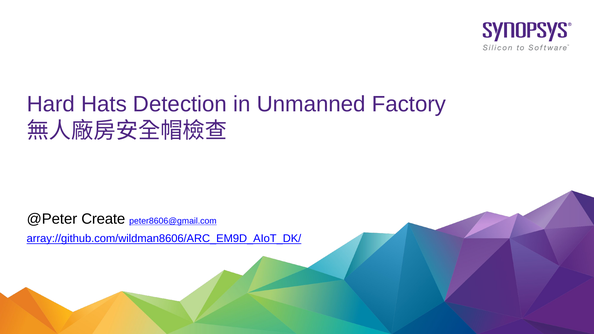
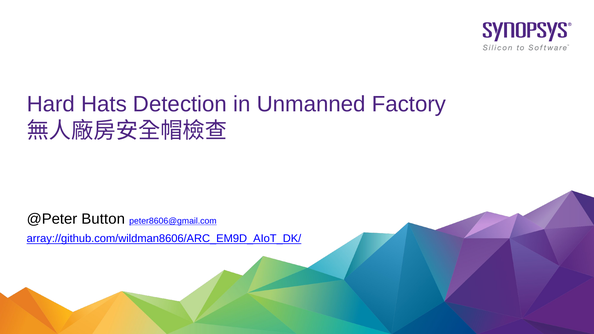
Create: Create -> Button
